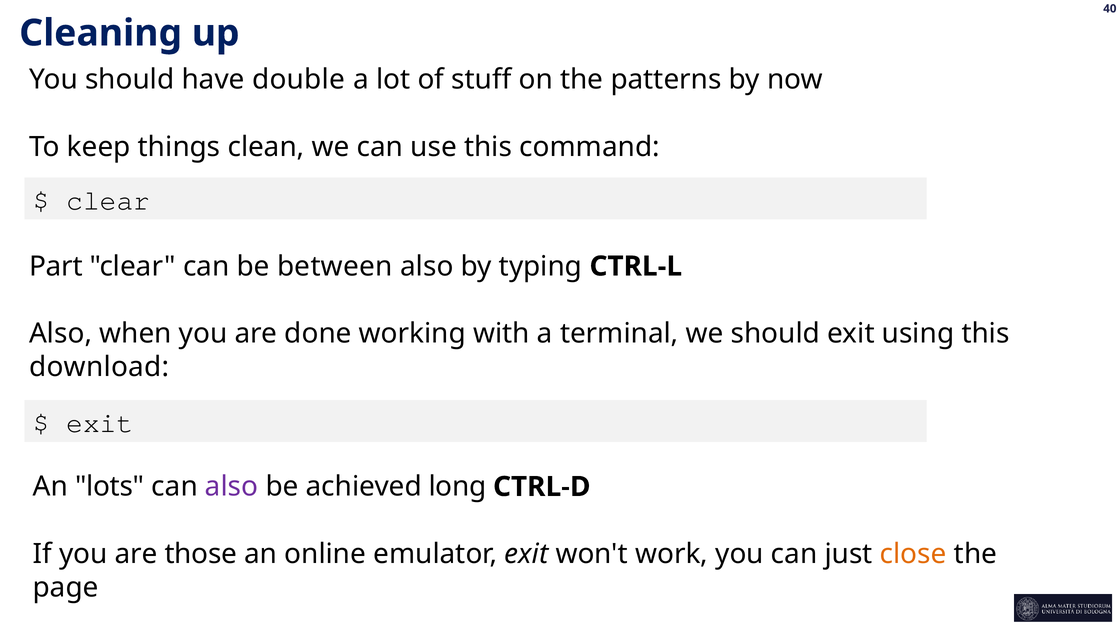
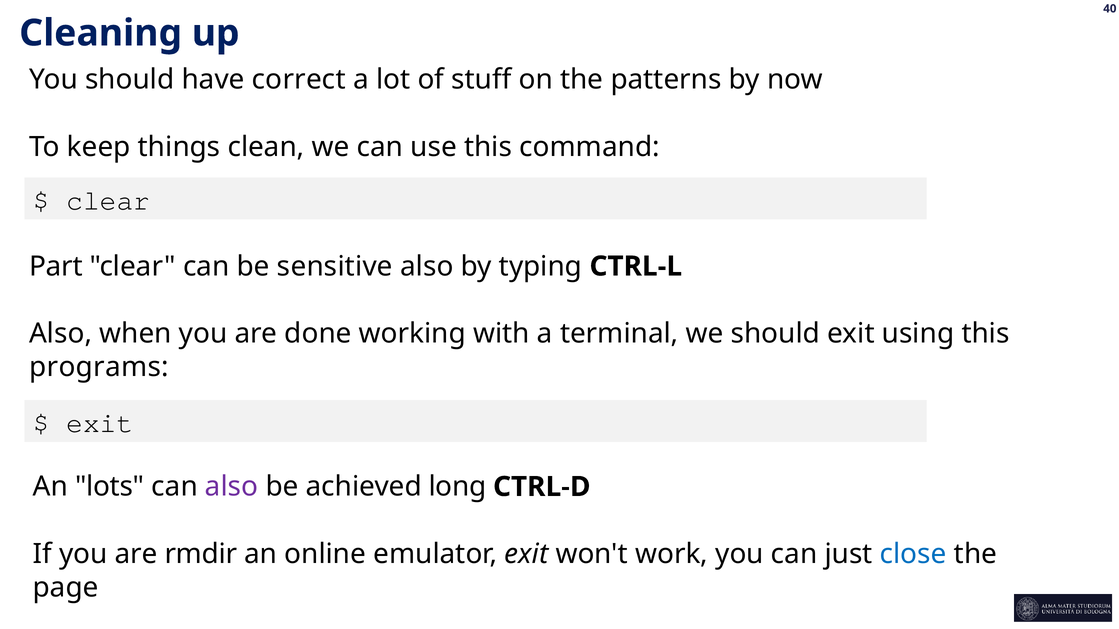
double: double -> correct
between: between -> sensitive
download: download -> programs
those: those -> rmdir
close colour: orange -> blue
